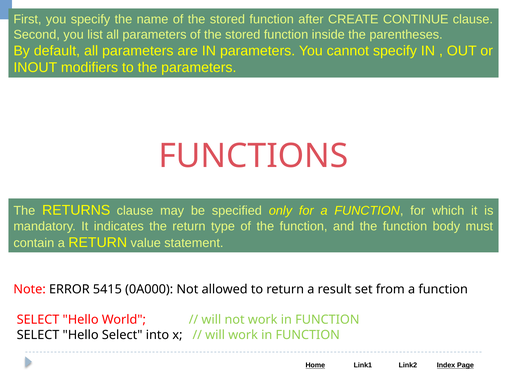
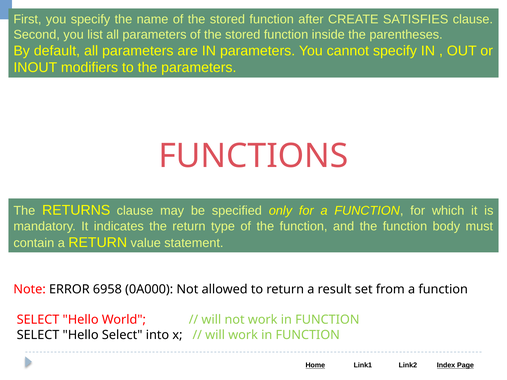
CONTINUE: CONTINUE -> SATISFIES
5415: 5415 -> 6958
